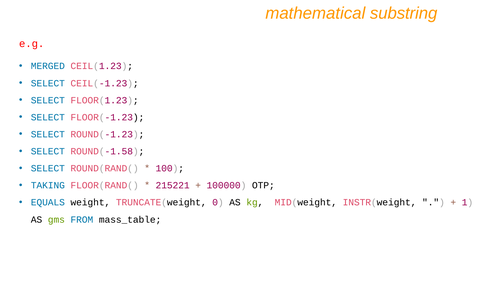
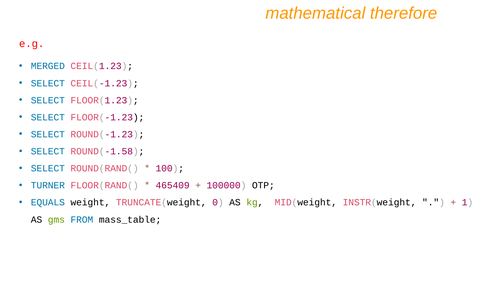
substring: substring -> therefore
TAKING: TAKING -> TURNER
215221: 215221 -> 465409
